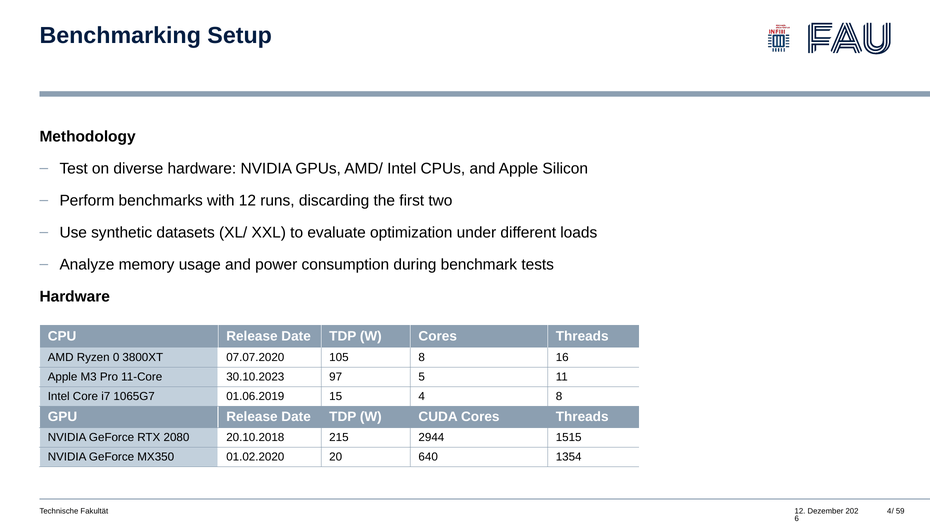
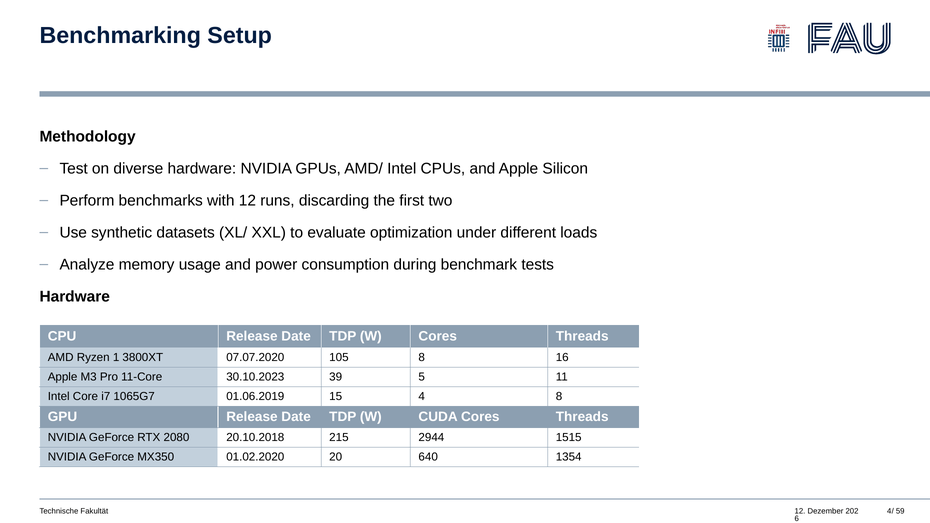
0: 0 -> 1
97: 97 -> 39
